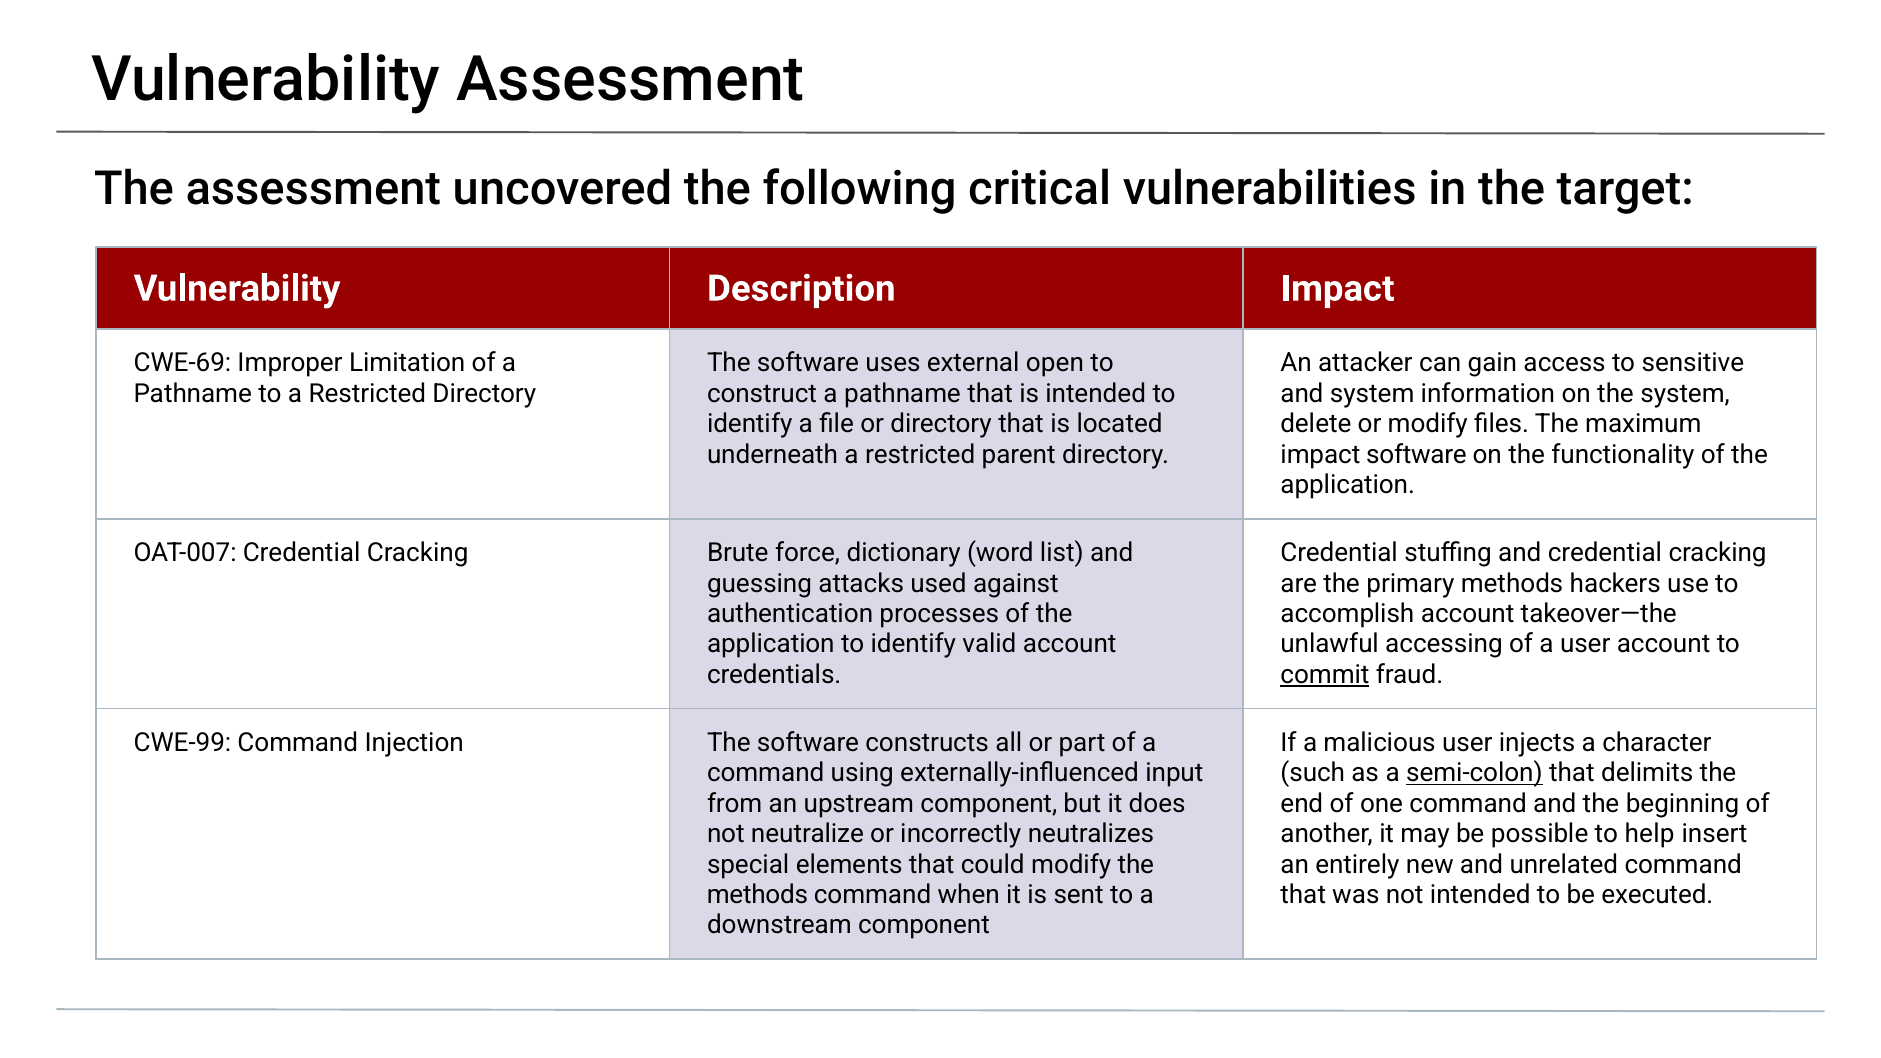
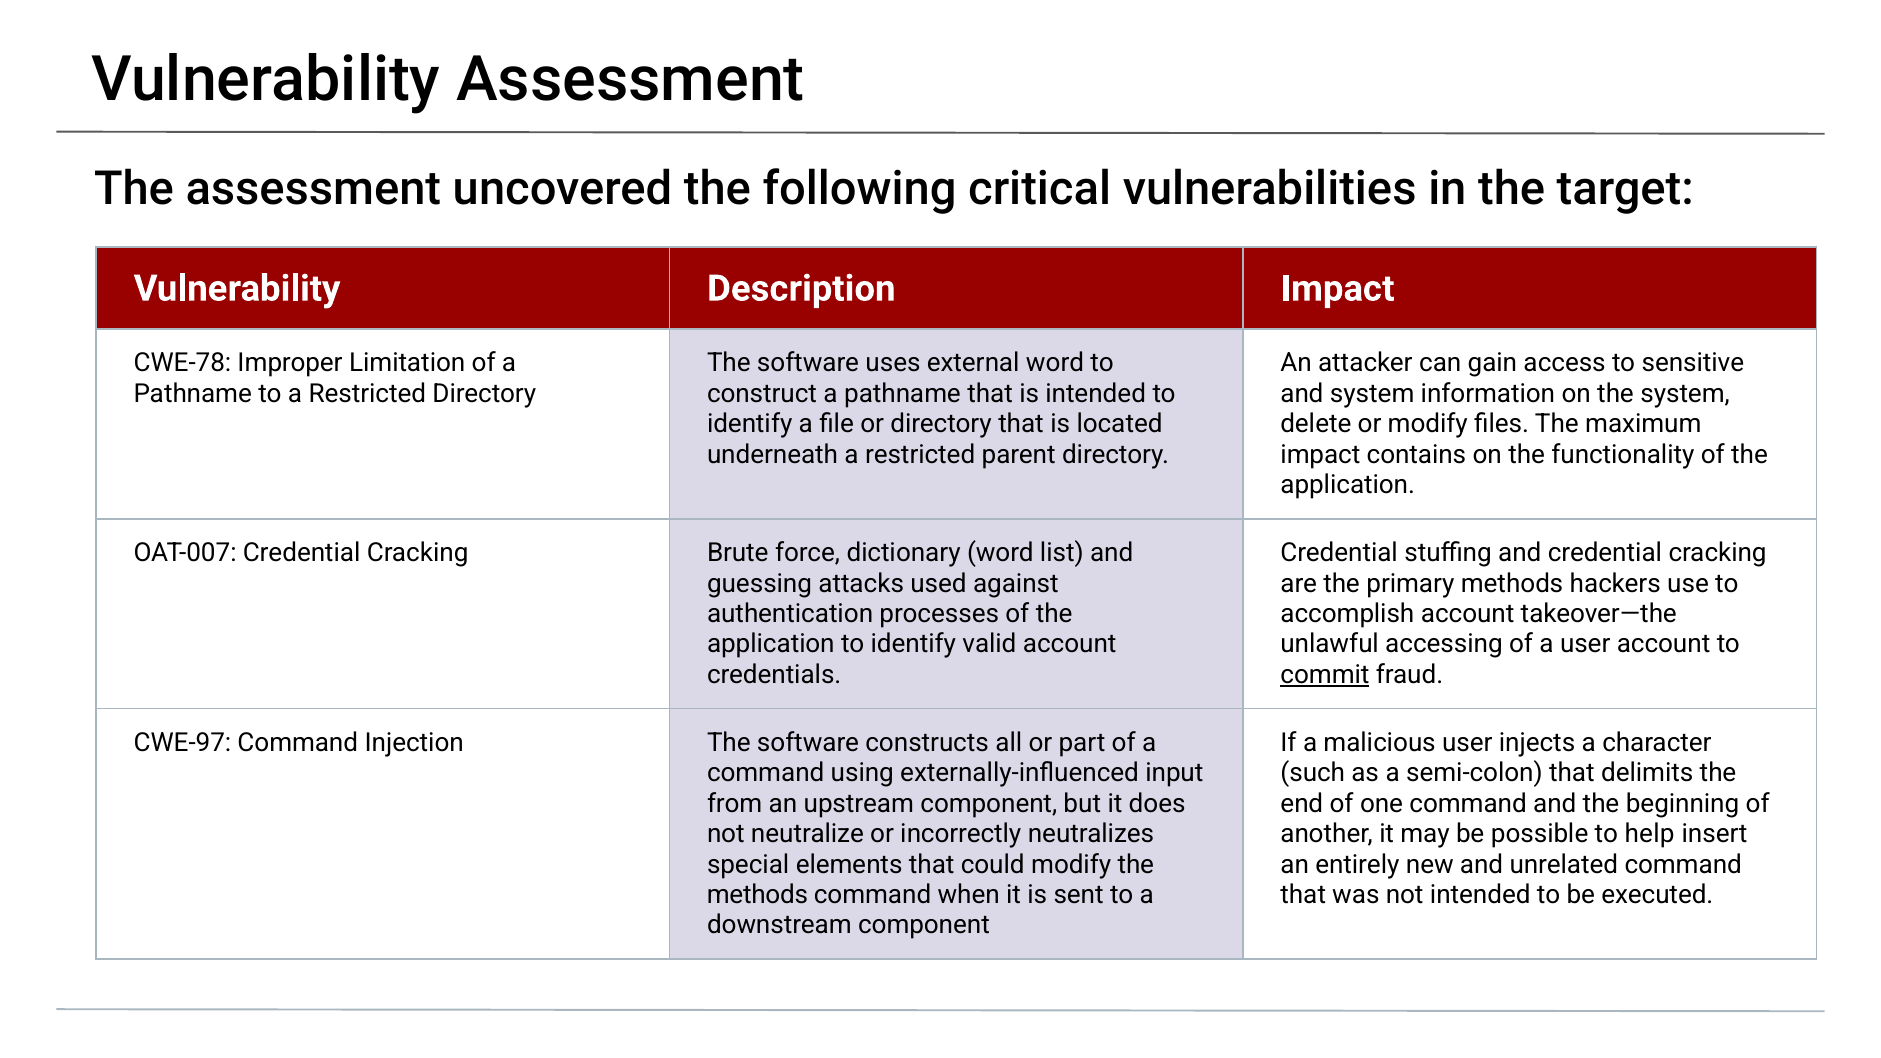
CWE-69: CWE-69 -> CWE-78
external open: open -> word
impact software: software -> contains
CWE-99: CWE-99 -> CWE-97
semi-colon underline: present -> none
